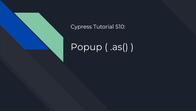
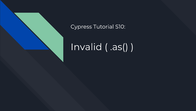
Popup: Popup -> Invalid
